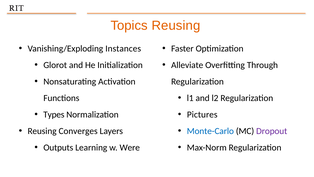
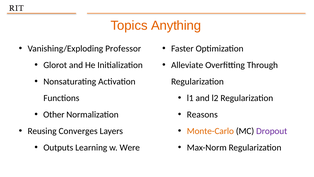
Topics Reusing: Reusing -> Anything
Instances: Instances -> Professor
Types: Types -> Other
Pictures: Pictures -> Reasons
Monte-Carlo colour: blue -> orange
